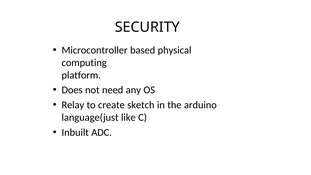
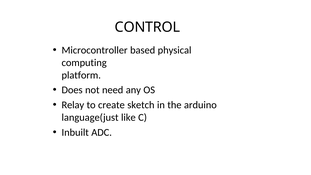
SECURITY: SECURITY -> CONTROL
